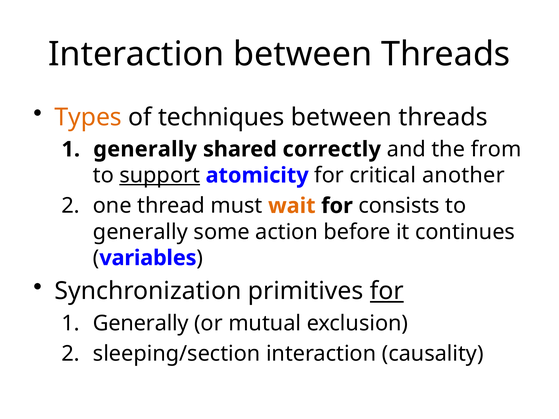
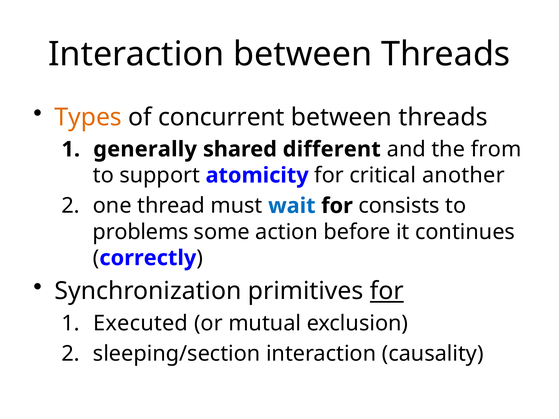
techniques: techniques -> concurrent
correctly: correctly -> different
support underline: present -> none
wait colour: orange -> blue
generally at (140, 232): generally -> problems
variables: variables -> correctly
Generally at (141, 323): Generally -> Executed
